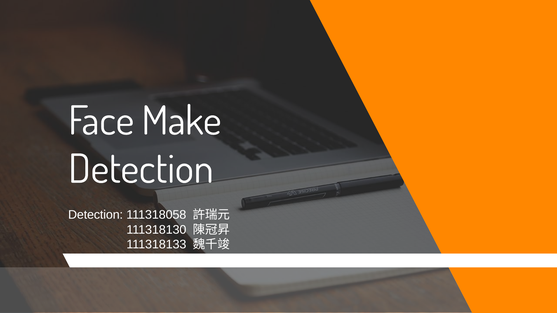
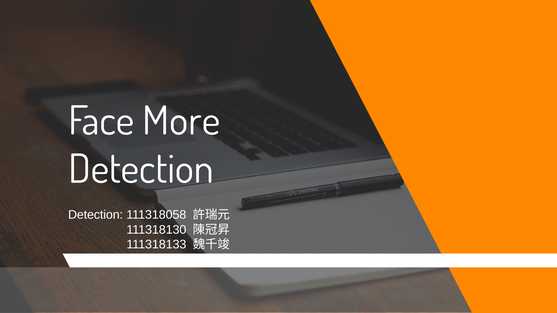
Make: Make -> More
